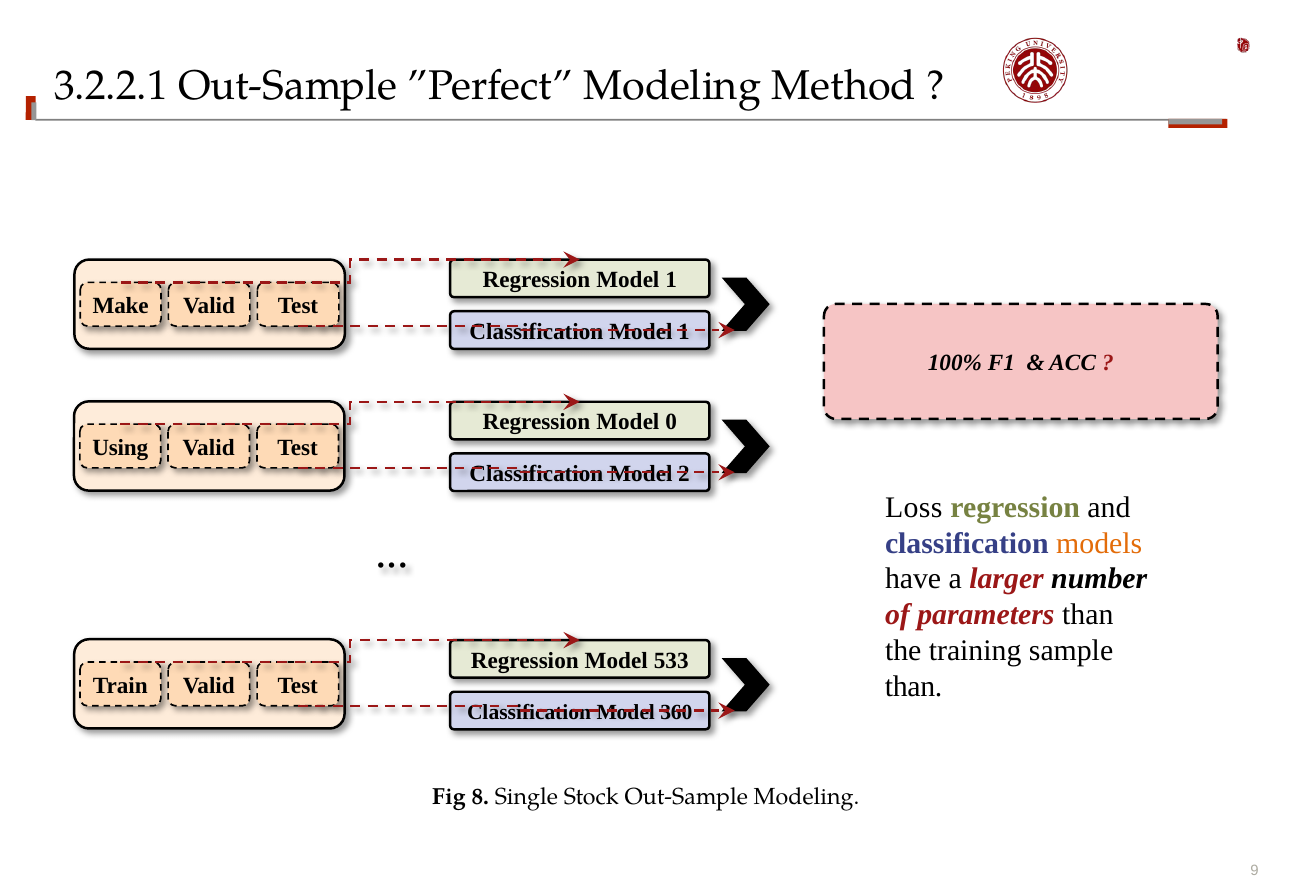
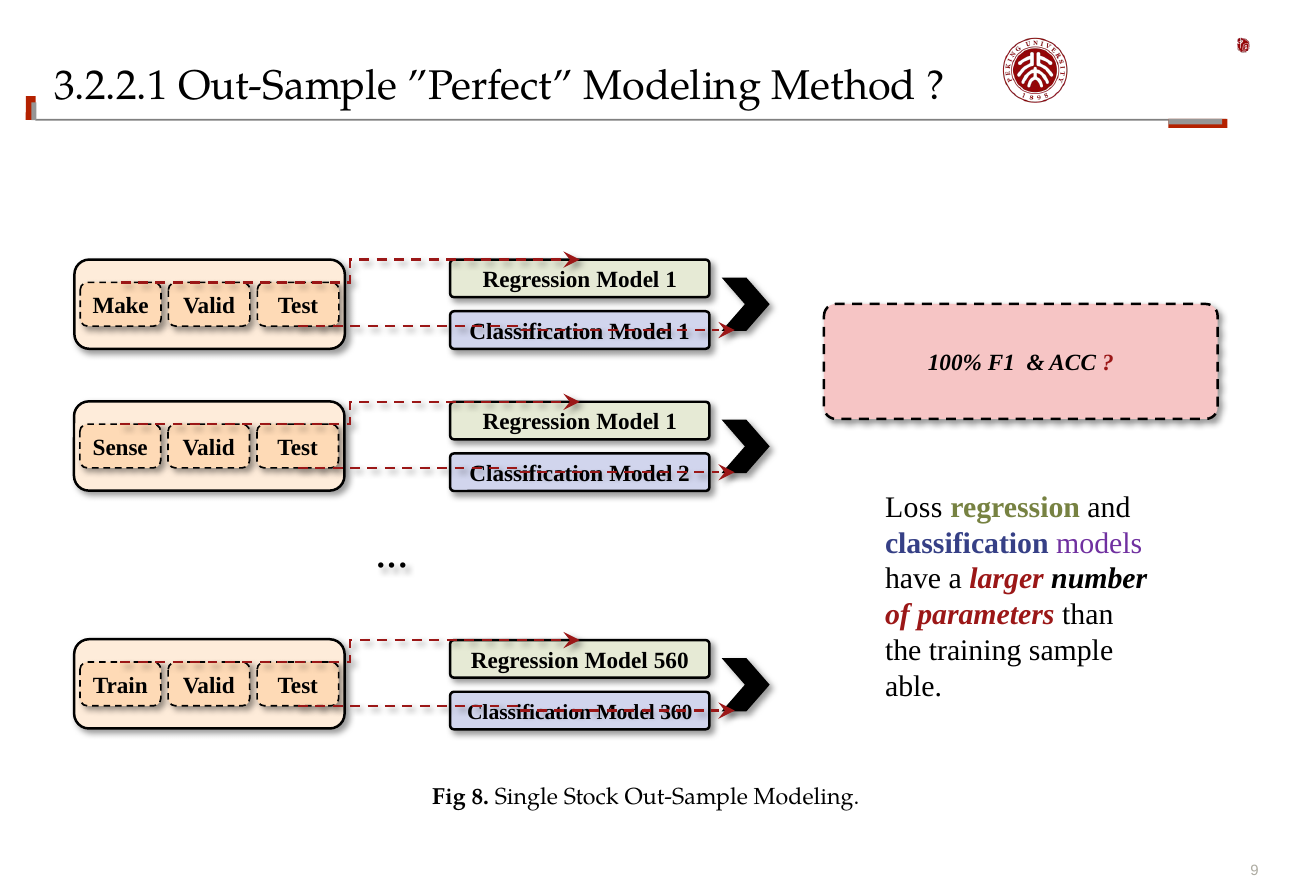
0 at (671, 422): 0 -> 1
Using: Using -> Sense
models colour: orange -> purple
533: 533 -> 560
than at (914, 686): than -> able
